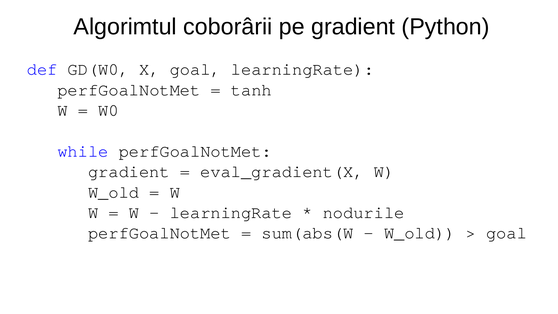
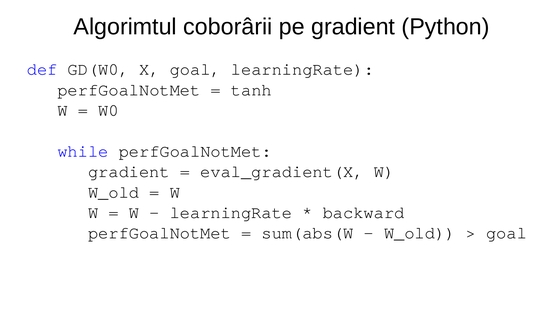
nodurile: nodurile -> backward
